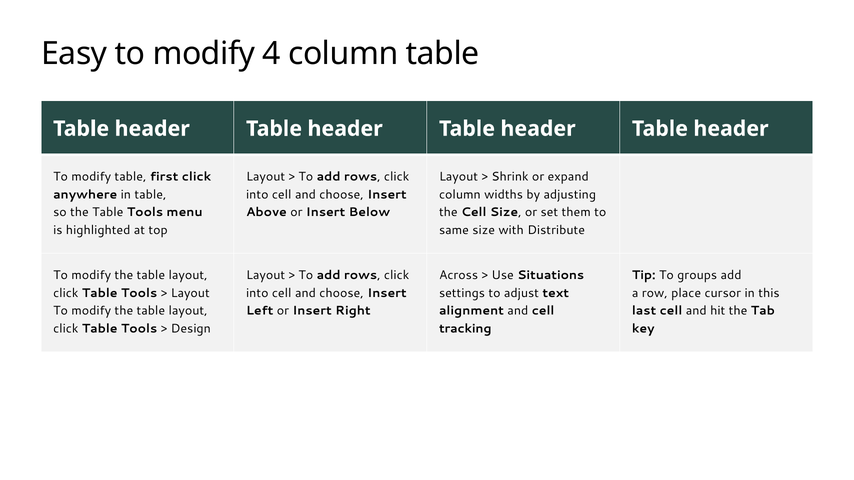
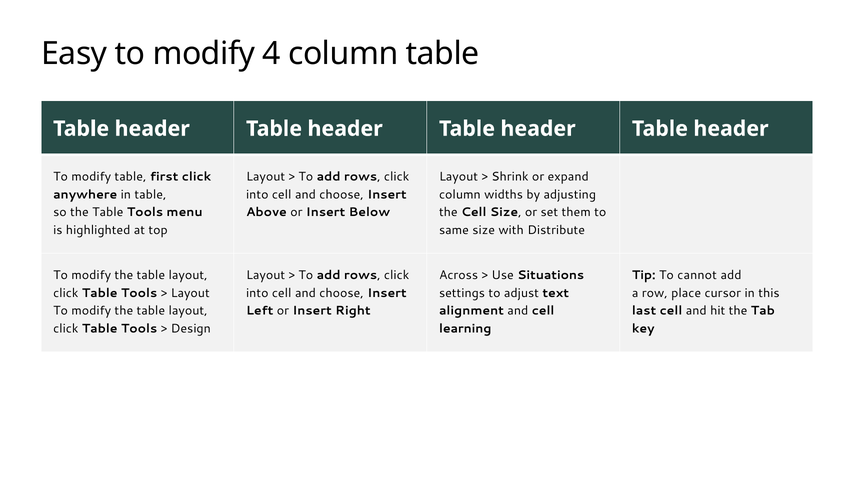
groups: groups -> cannot
tracking: tracking -> learning
